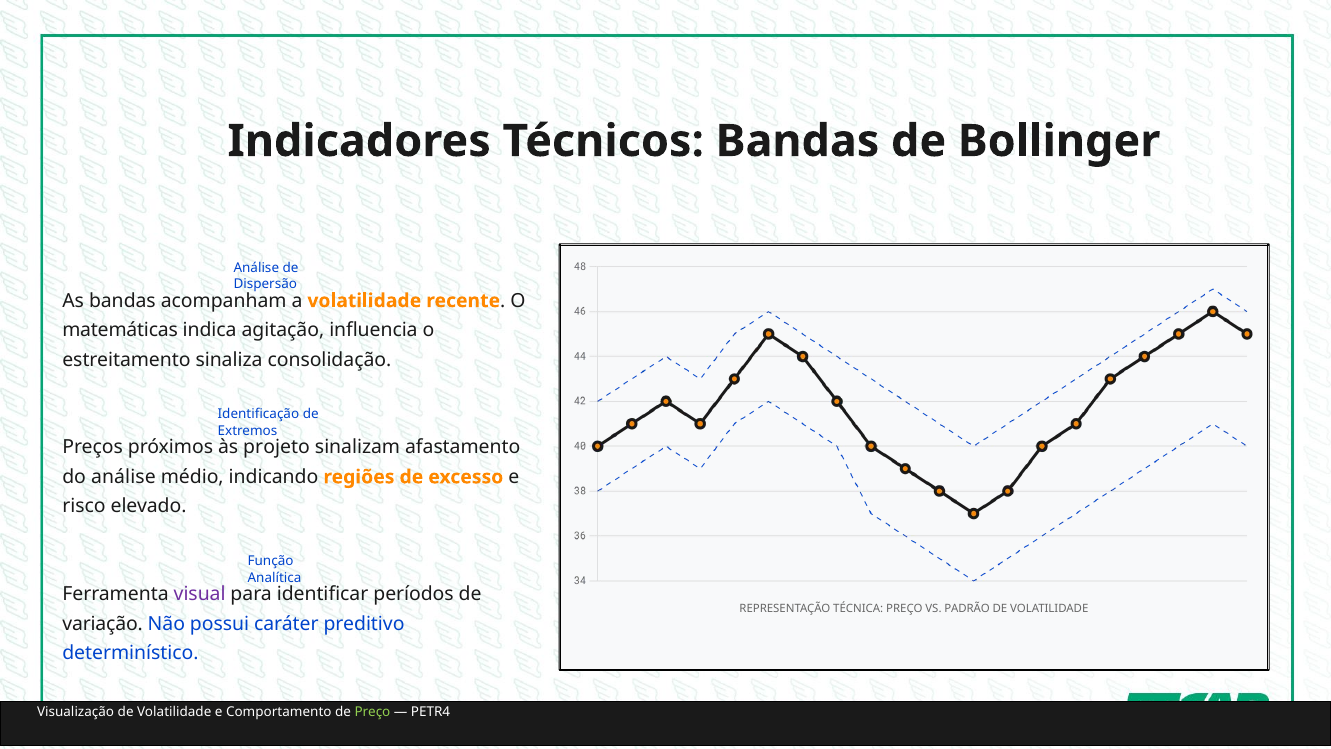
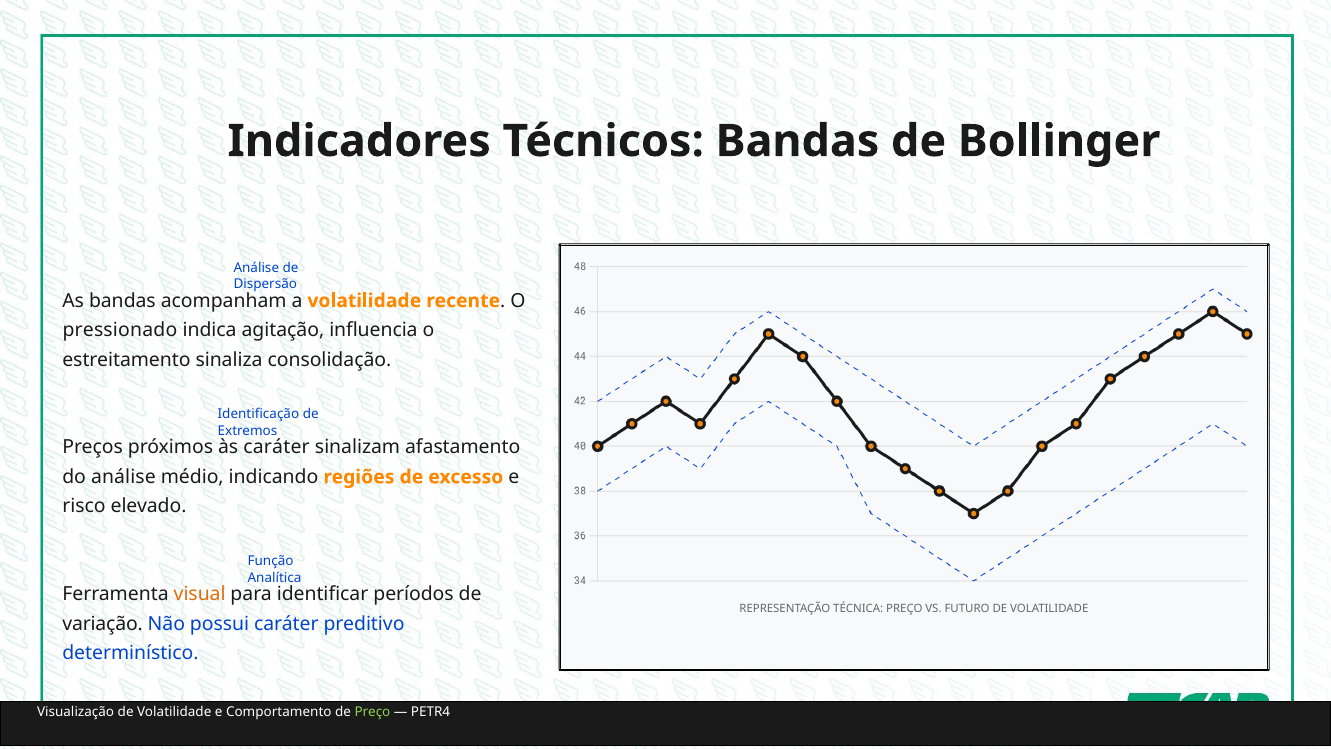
matemáticas: matemáticas -> pressionado
às projeto: projeto -> caráter
visual colour: purple -> orange
PADRÃO: PADRÃO -> FUTURO
